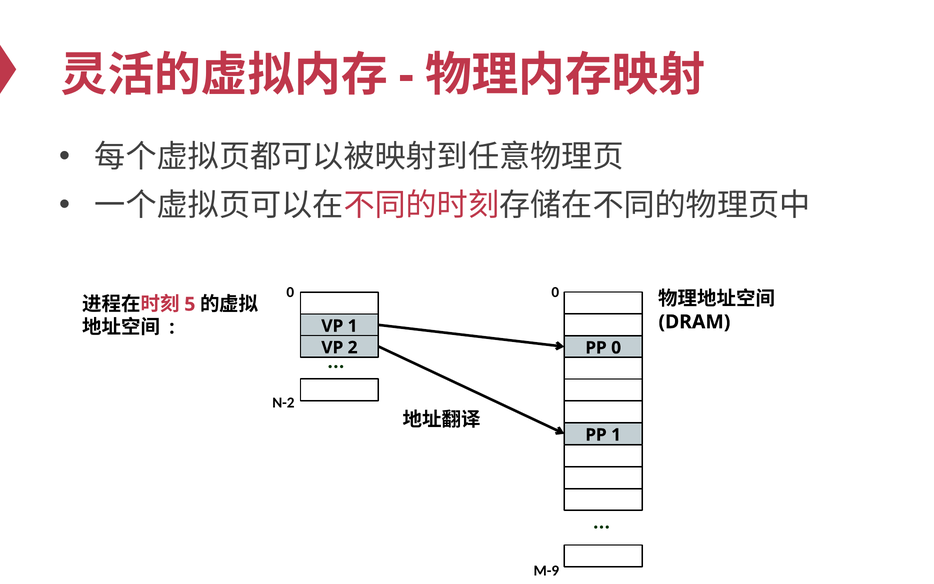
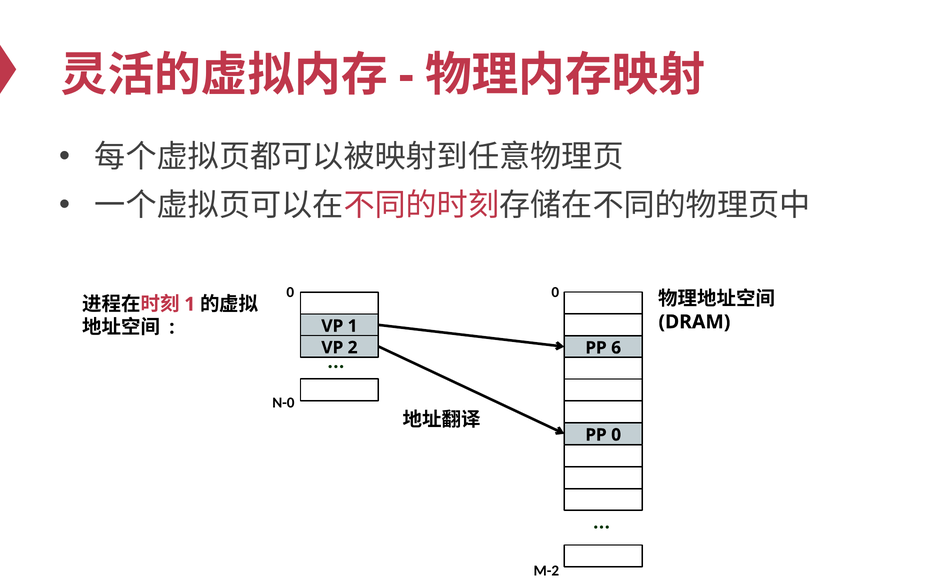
5 at (190, 304): 5 -> 1
PP 0: 0 -> 6
N-2: N-2 -> N-0
PP 1: 1 -> 0
M-9: M-9 -> M-2
